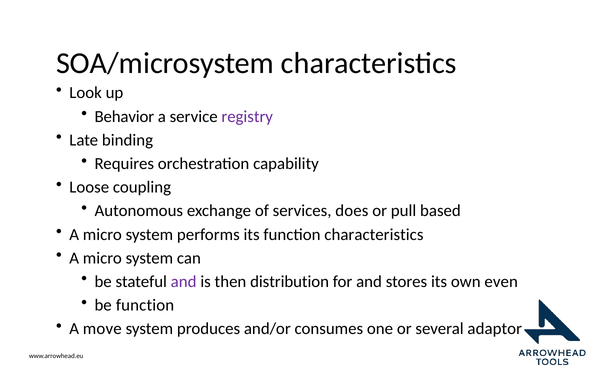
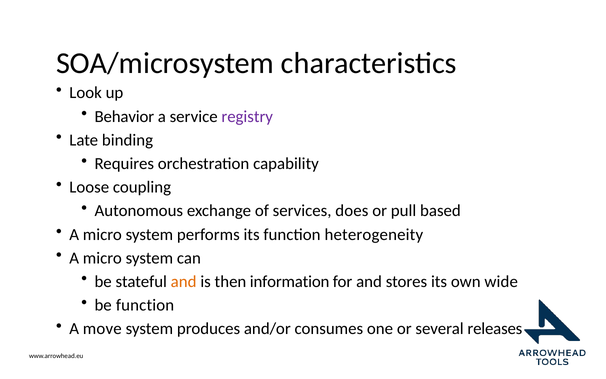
function characteristics: characteristics -> heterogeneity
and at (184, 281) colour: purple -> orange
distribution: distribution -> information
even: even -> wide
adaptor: adaptor -> releases
